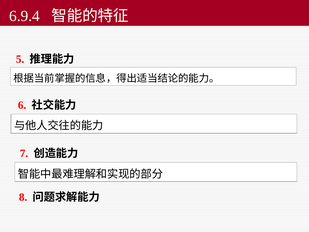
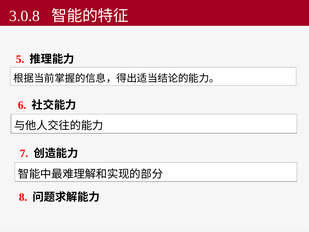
6.9.4: 6.9.4 -> 3.0.8
